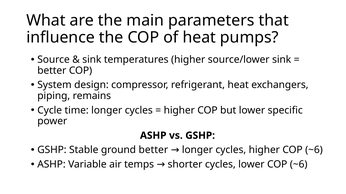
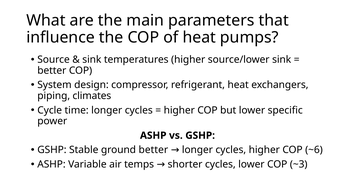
remains: remains -> climates
lower COP ~6: ~6 -> ~3
